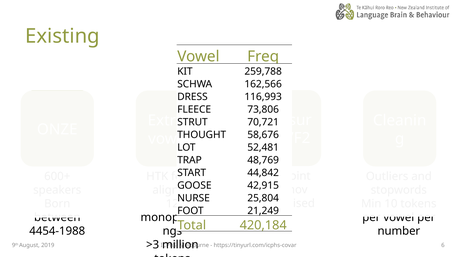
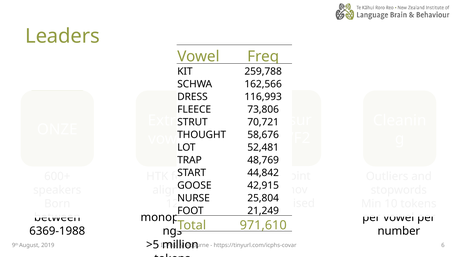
Existing: Existing -> Leaders
420,184: 420,184 -> 971,610
4454-1988: 4454-1988 -> 6369-1988
>3: >3 -> >5
